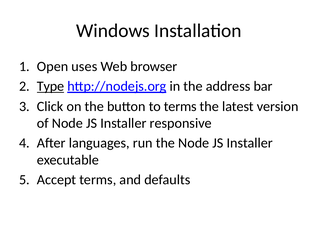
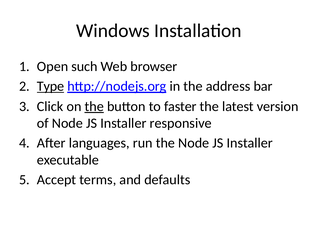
uses: uses -> such
the at (94, 107) underline: none -> present
to terms: terms -> faster
